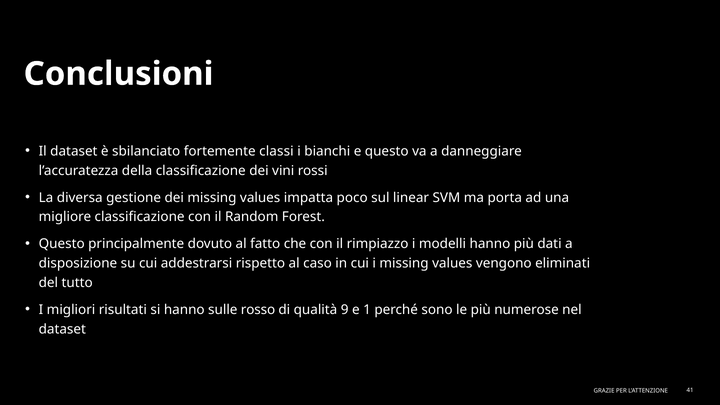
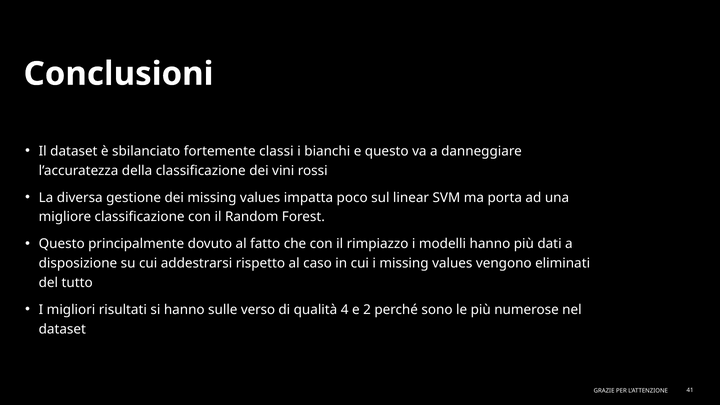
rosso: rosso -> verso
9: 9 -> 4
1: 1 -> 2
